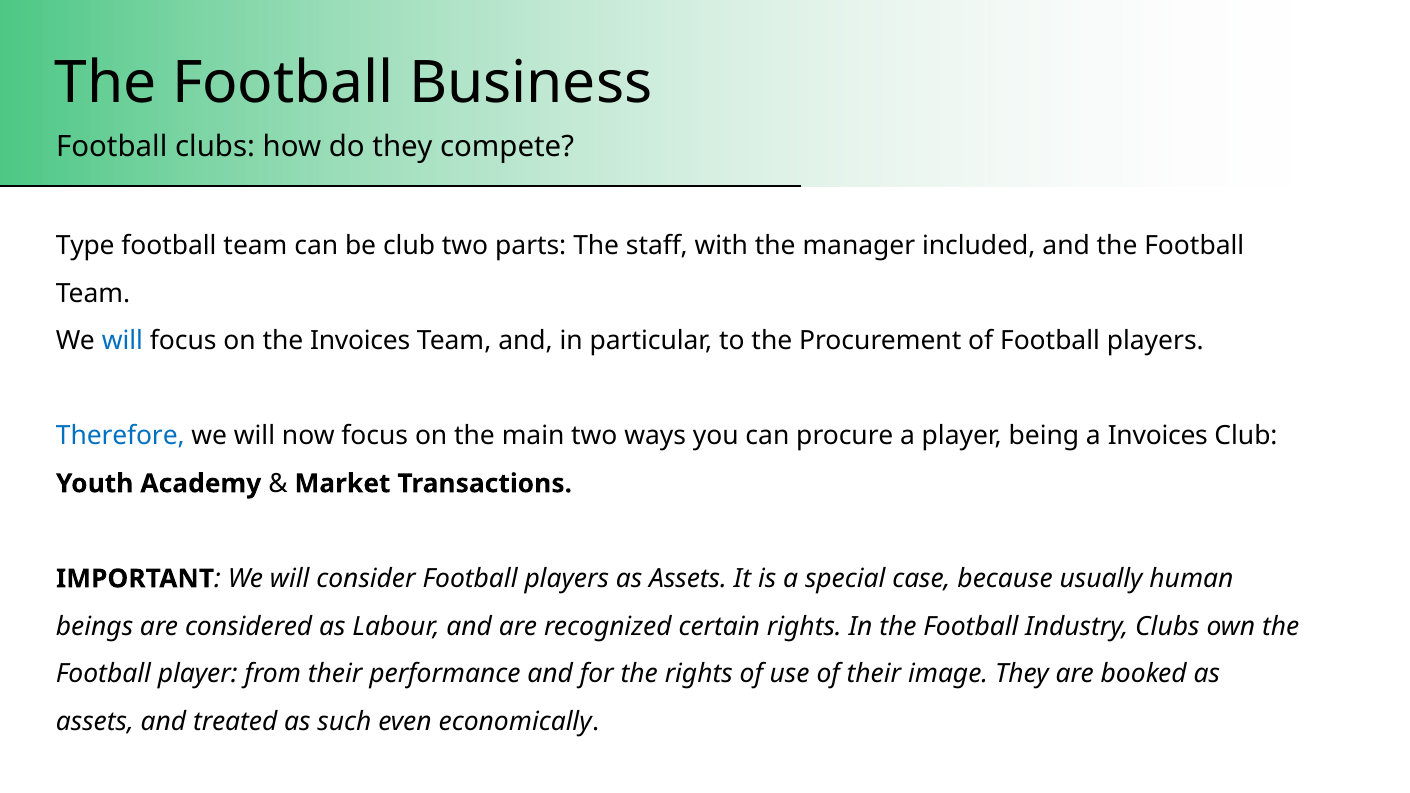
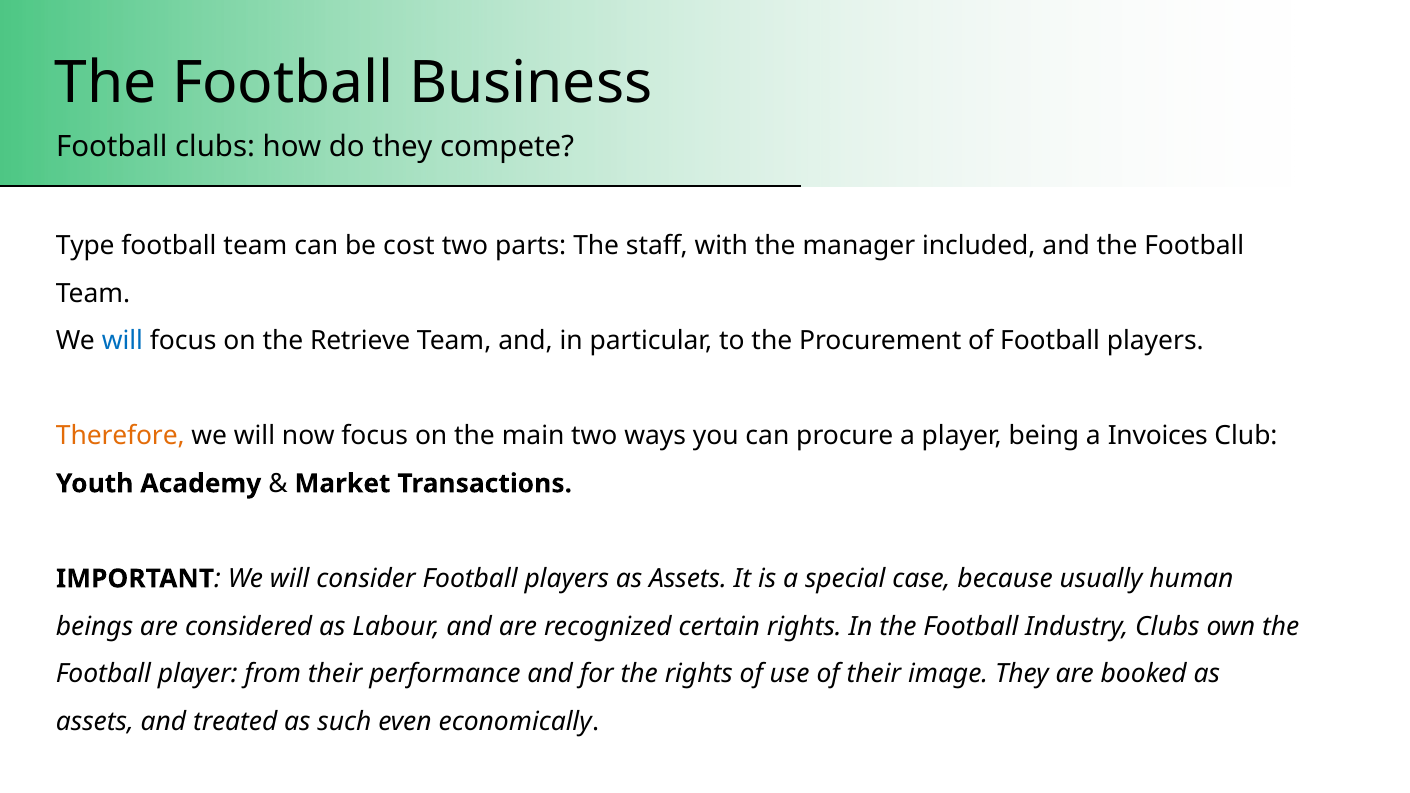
be club: club -> cost
the Invoices: Invoices -> Retrieve
Therefore colour: blue -> orange
